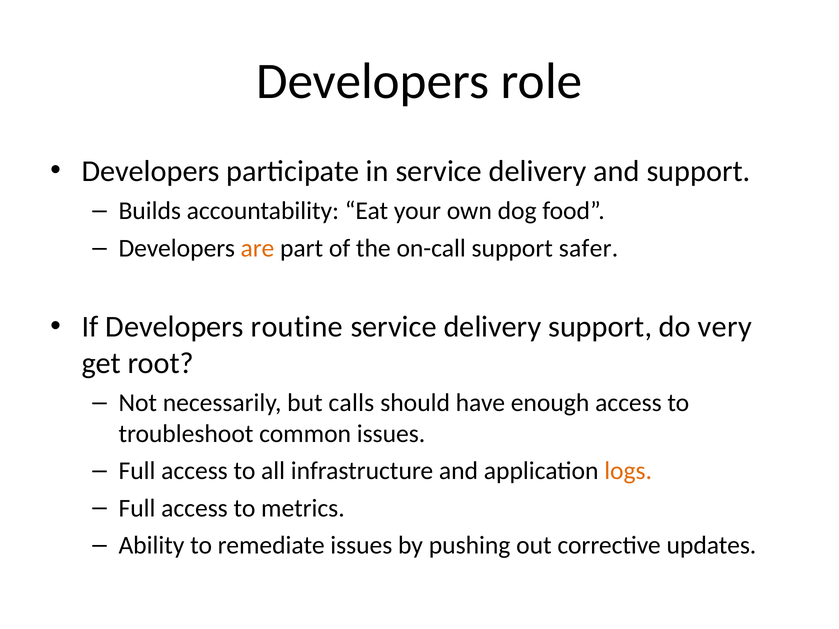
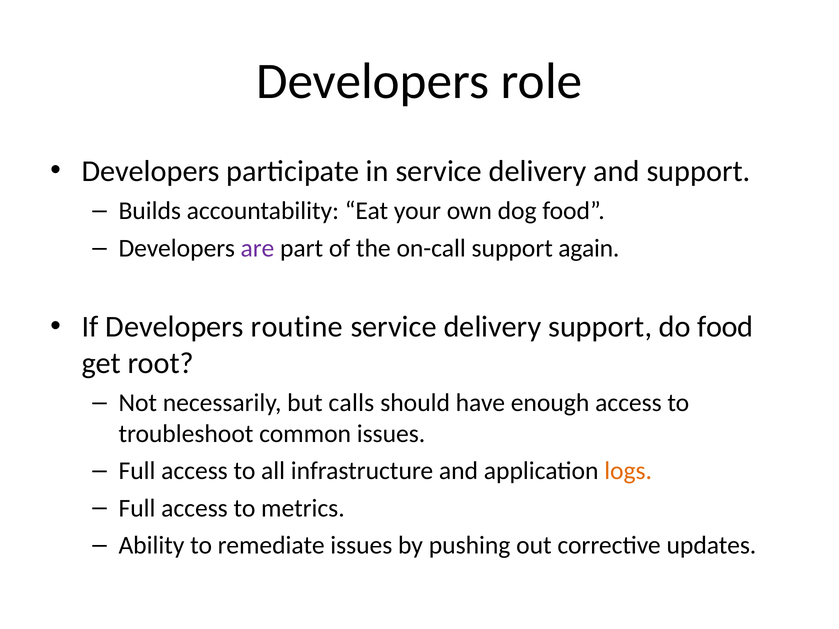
are colour: orange -> purple
safer: safer -> again
do very: very -> food
